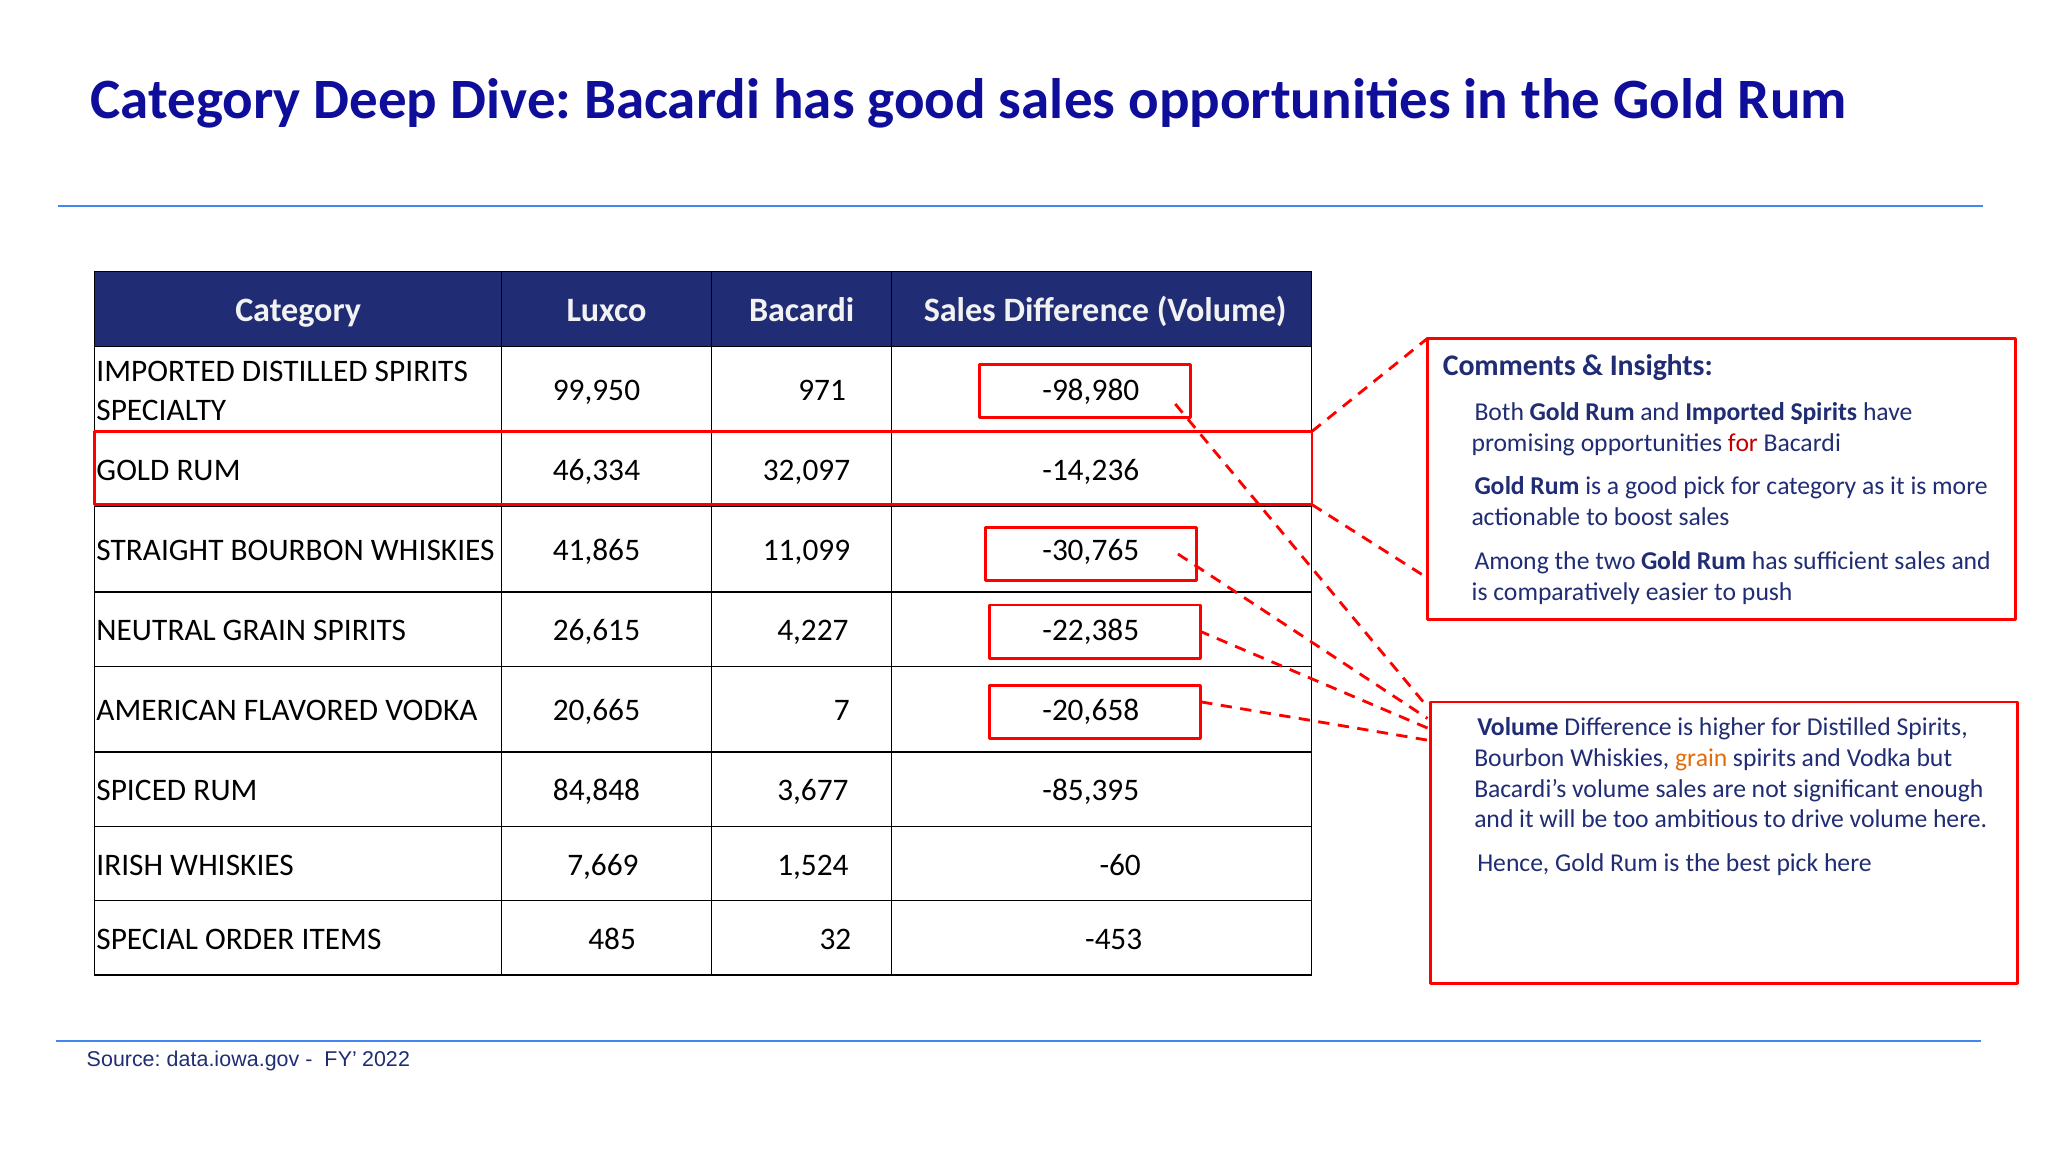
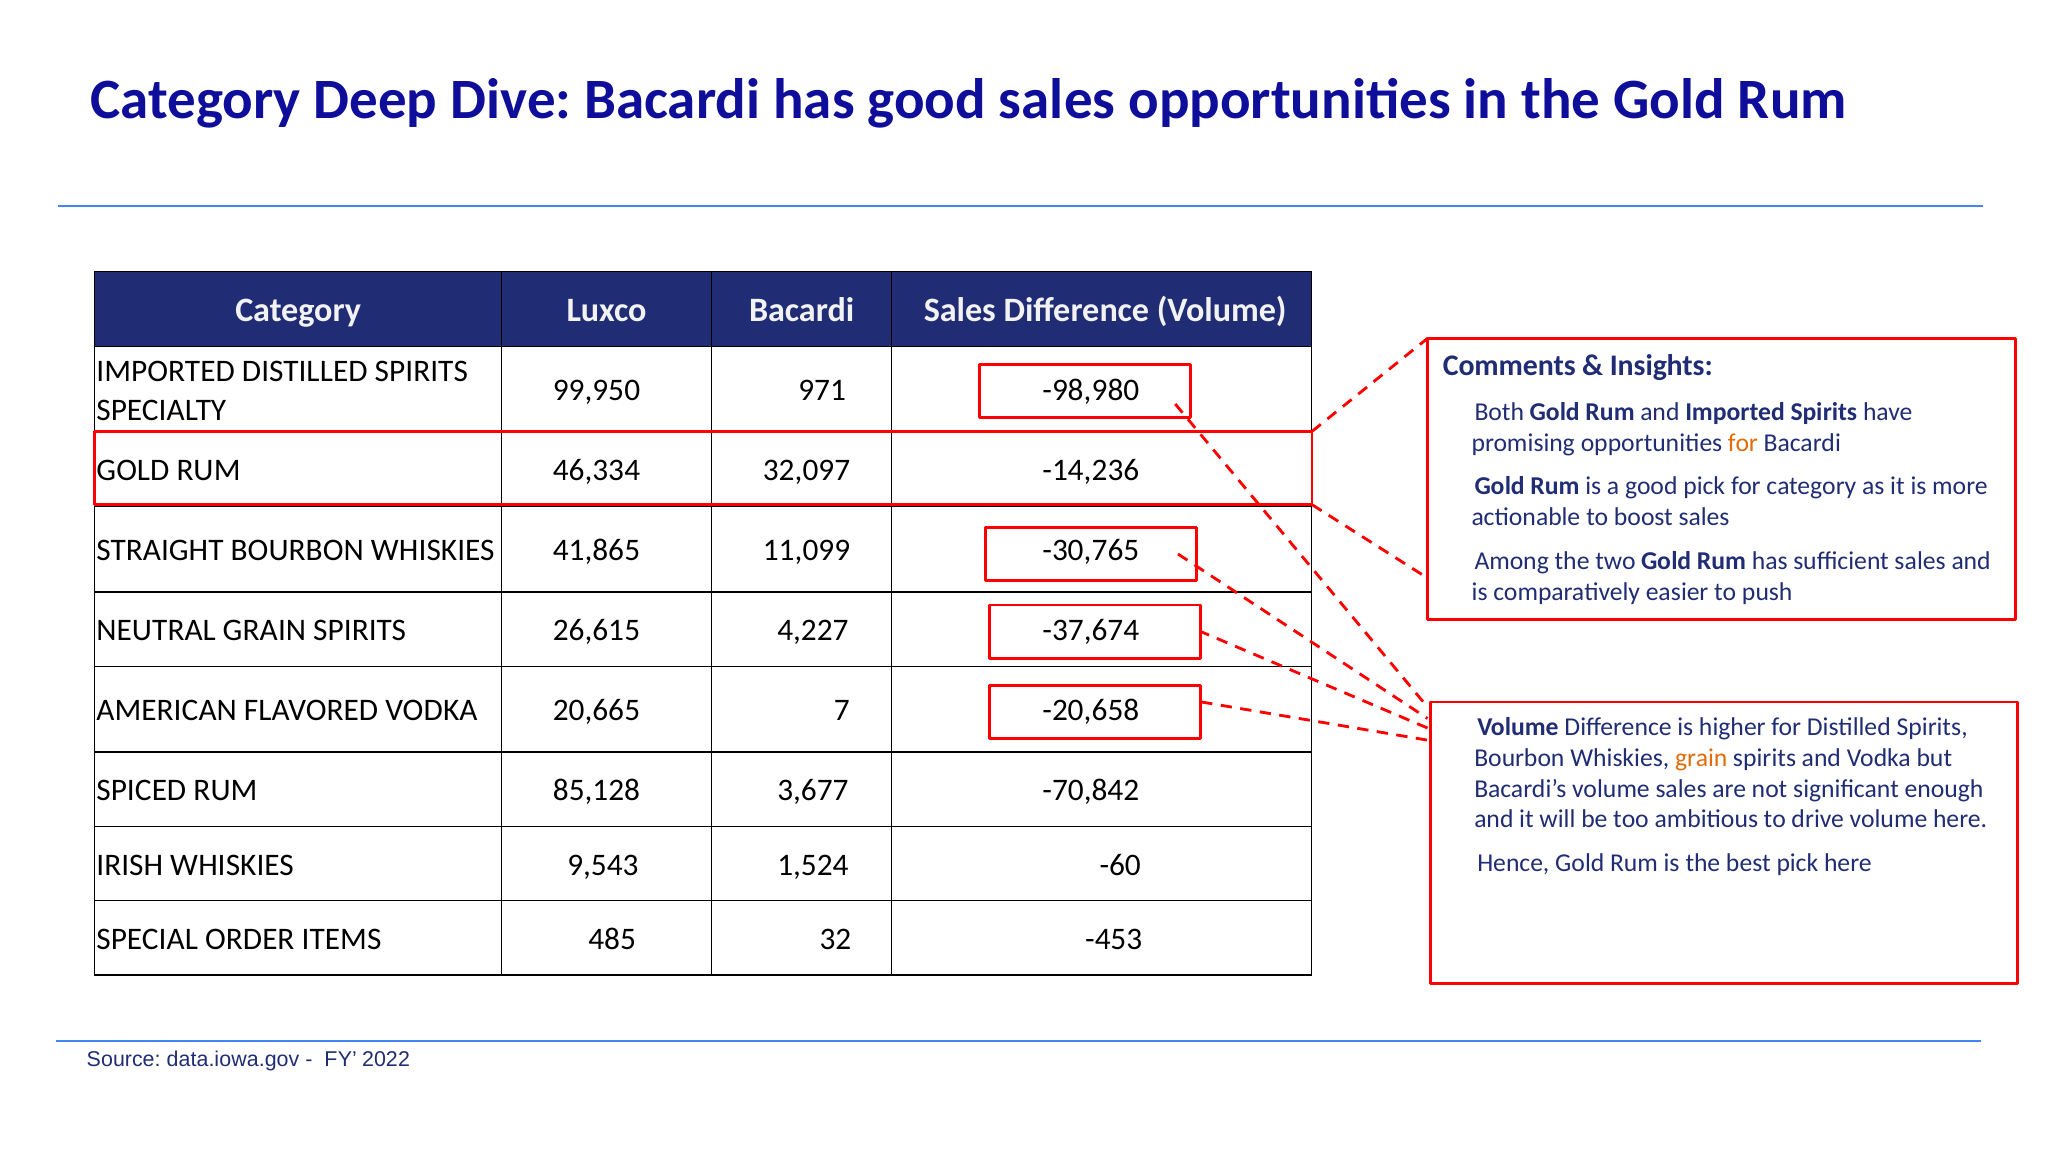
for at (1743, 443) colour: red -> orange
-22,385: -22,385 -> -37,674
84,848: 84,848 -> 85,128
-85,395: -85,395 -> -70,842
7,669: 7,669 -> 9,543
